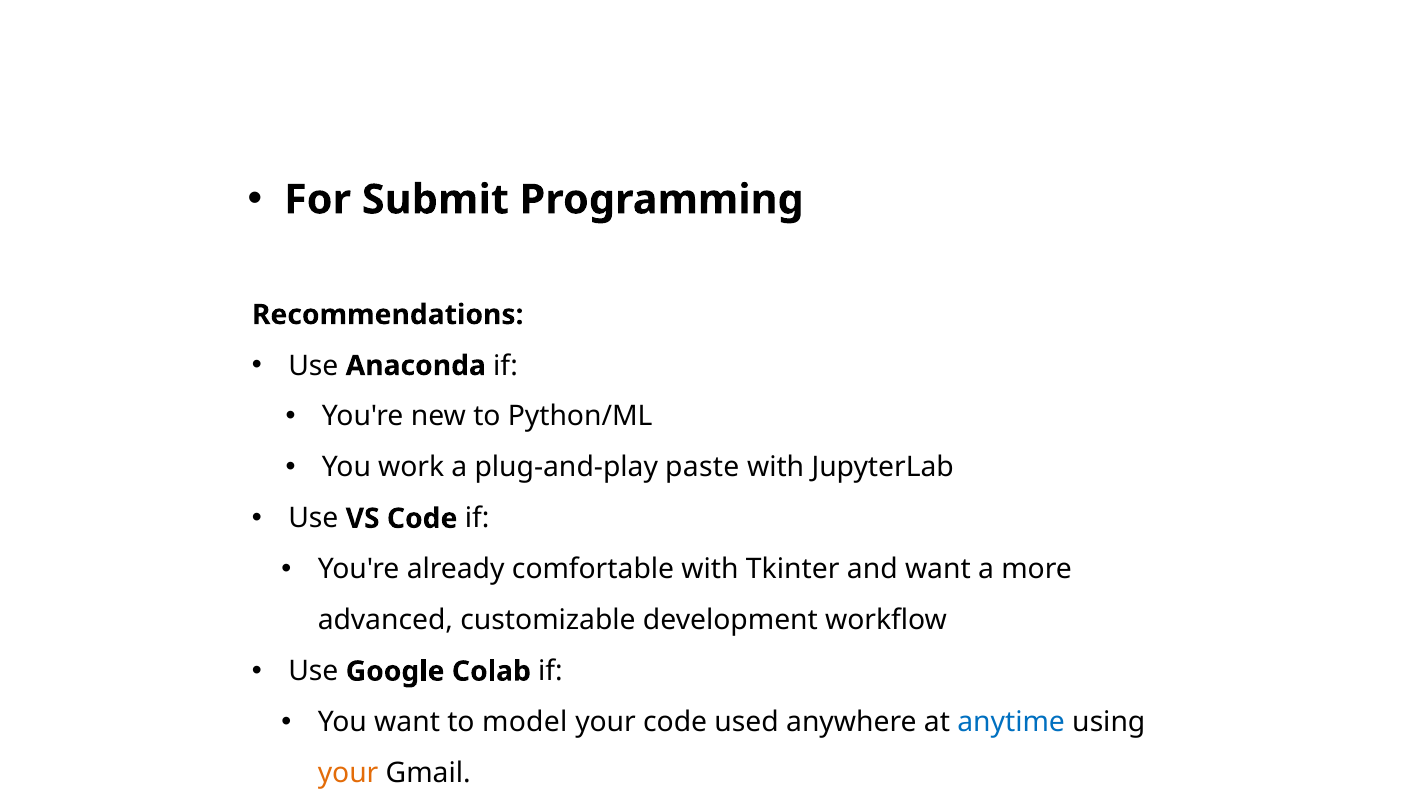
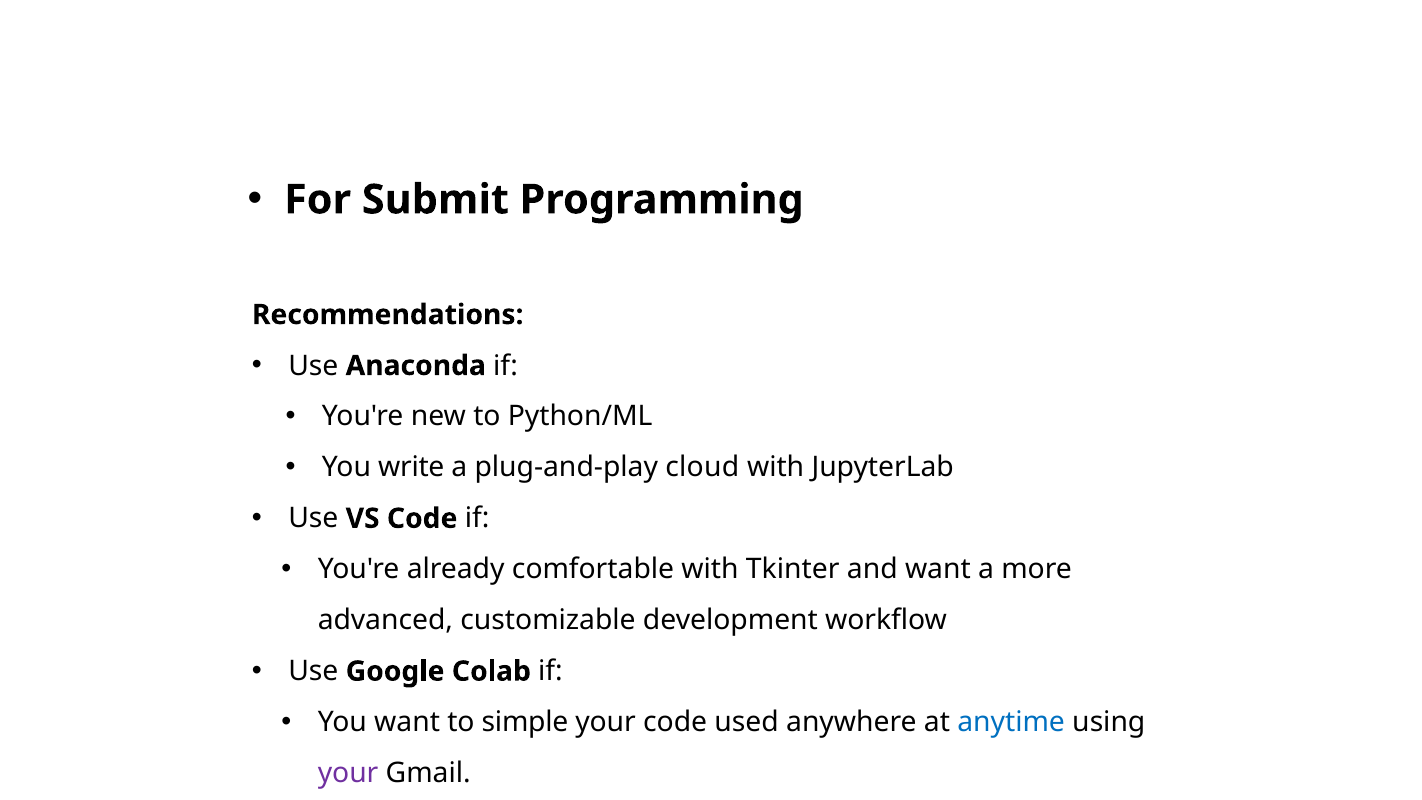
work: work -> write
paste: paste -> cloud
model: model -> simple
your at (348, 773) colour: orange -> purple
